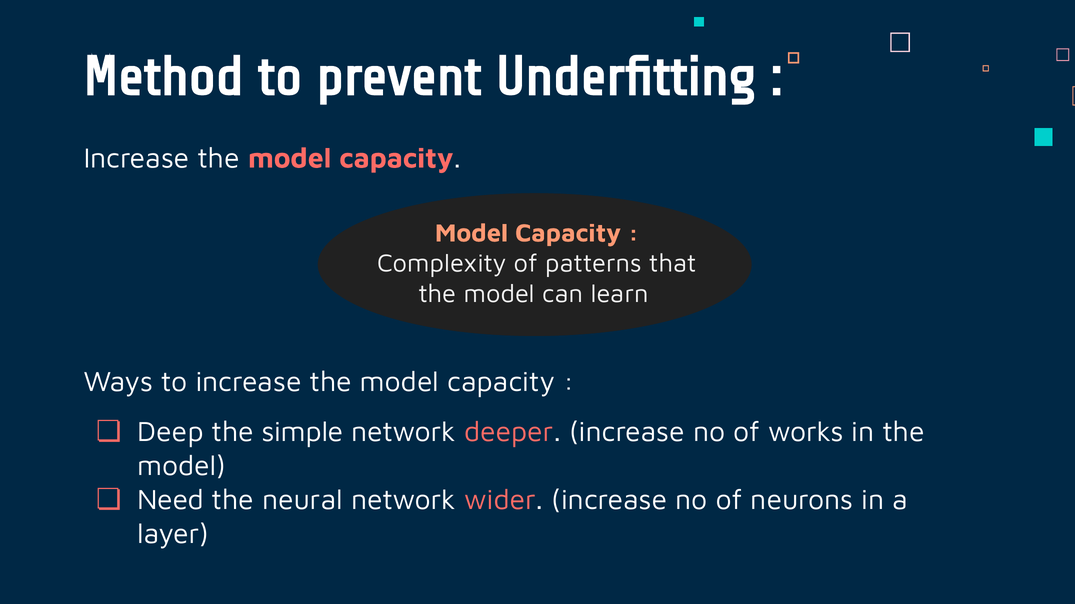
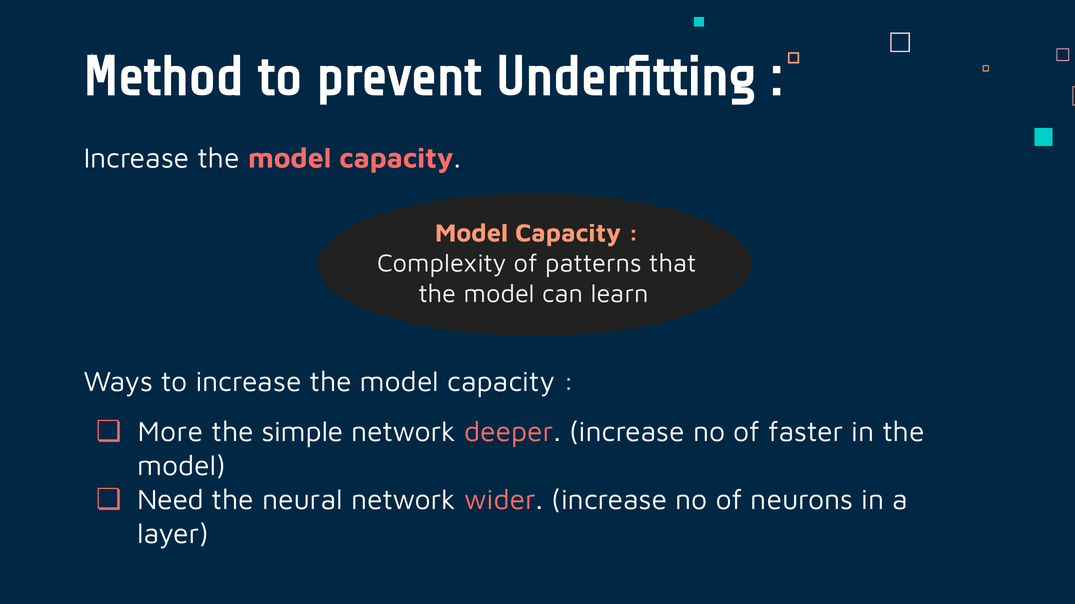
Deep: Deep -> More
works: works -> faster
